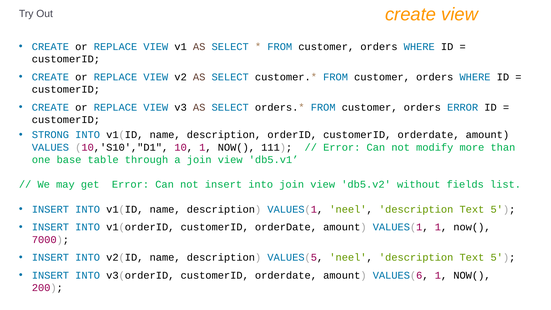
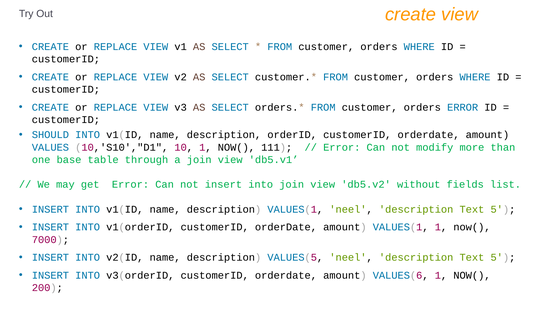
STRONG: STRONG -> SHOULD
